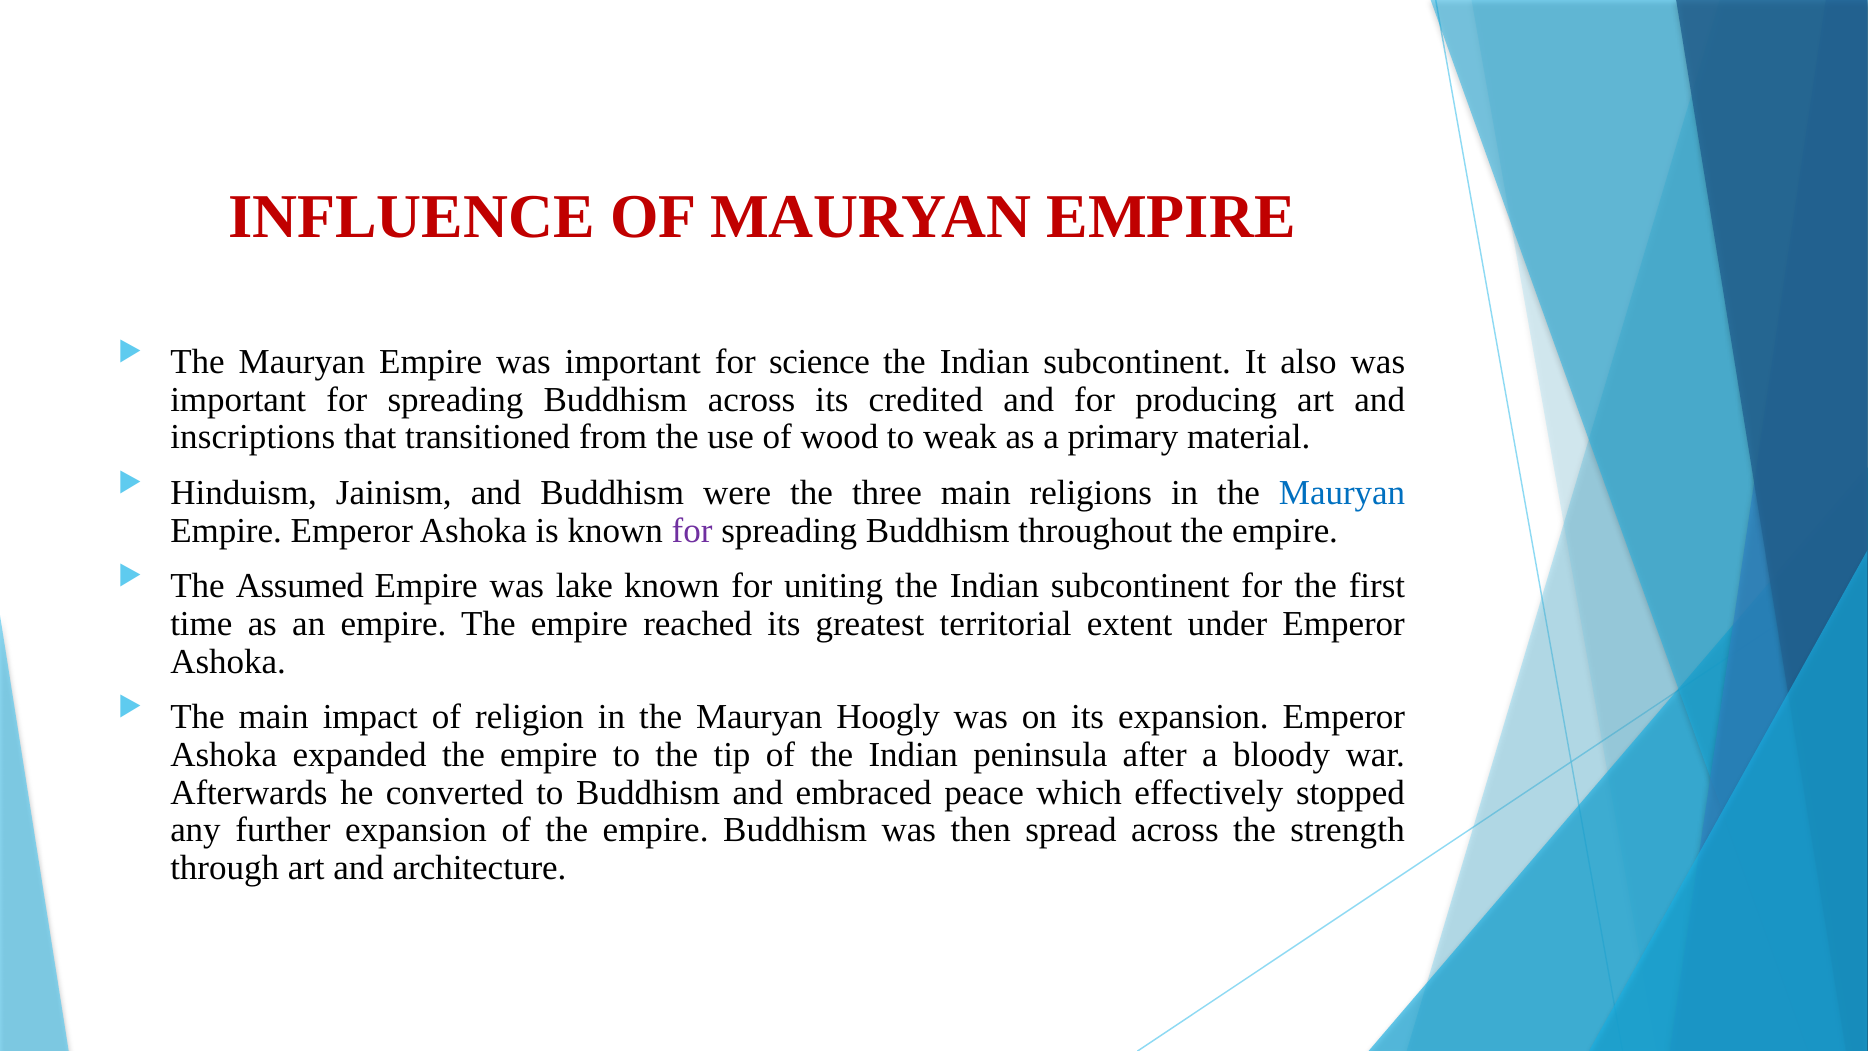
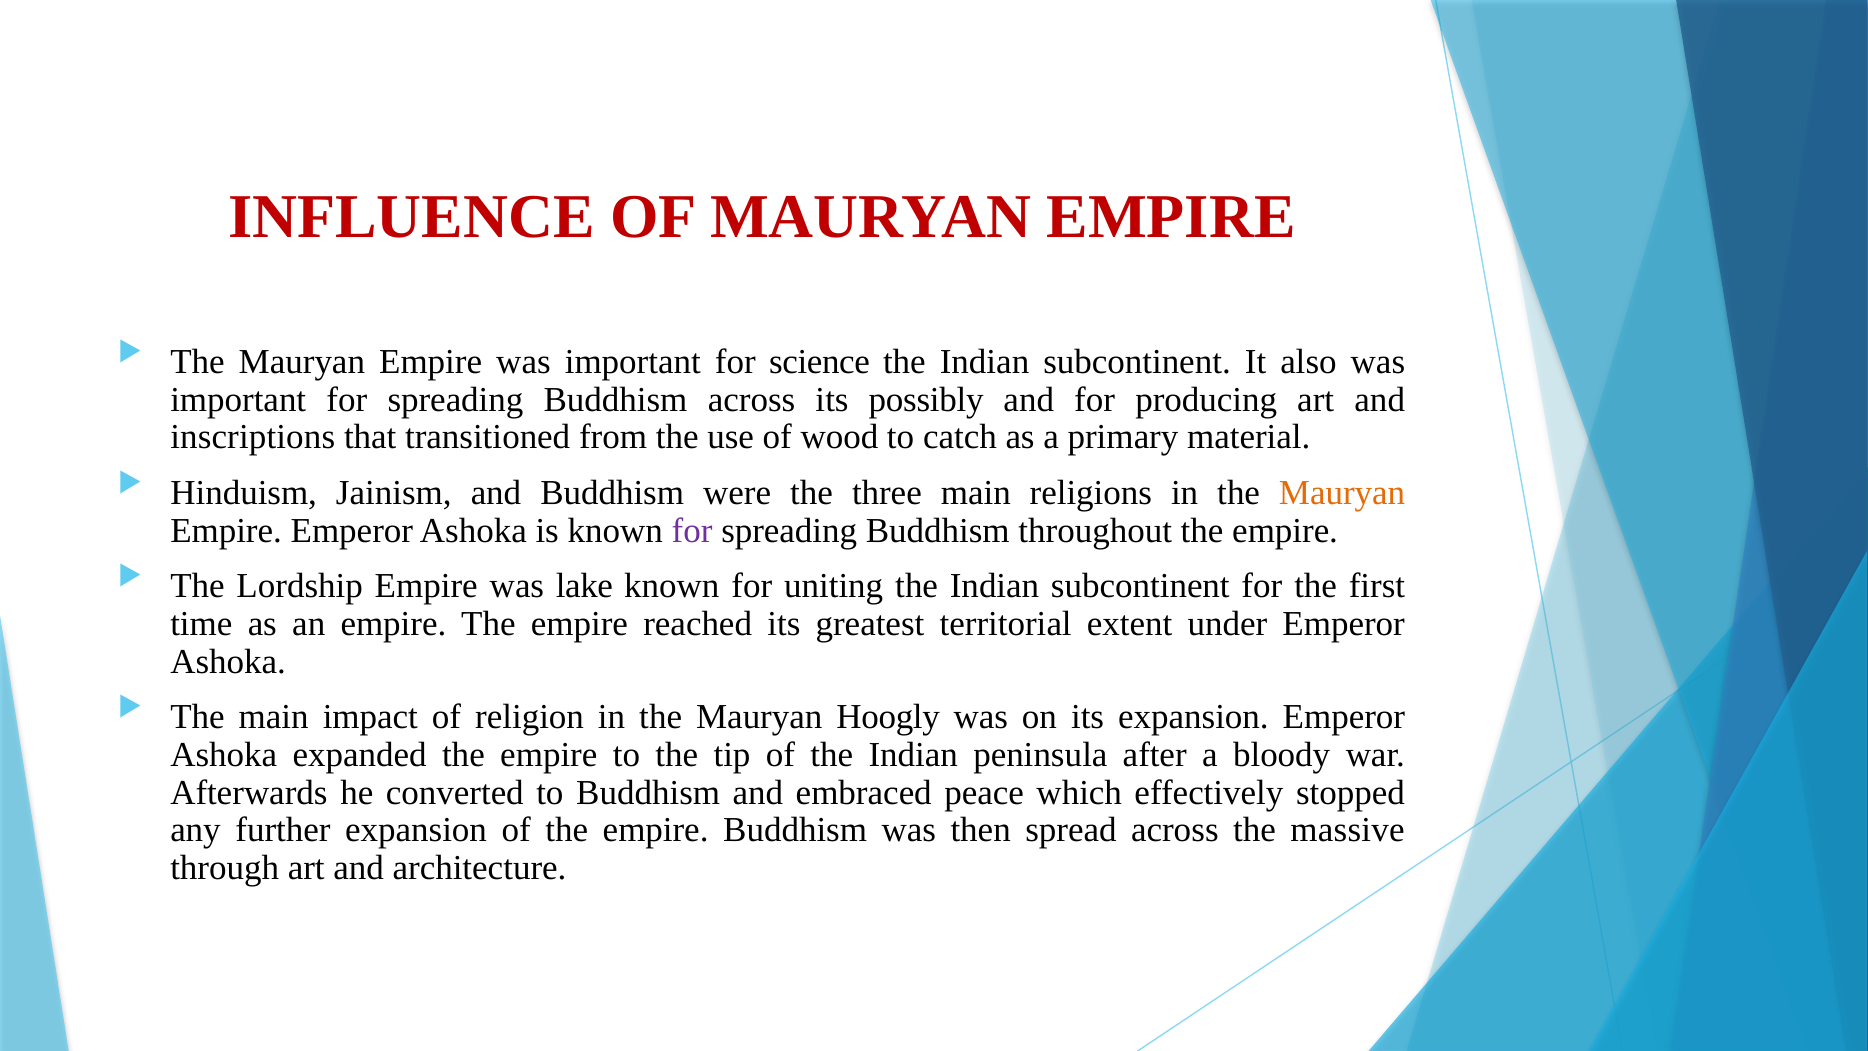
credited: credited -> possibly
weak: weak -> catch
Mauryan at (1342, 493) colour: blue -> orange
Assumed: Assumed -> Lordship
strength: strength -> massive
